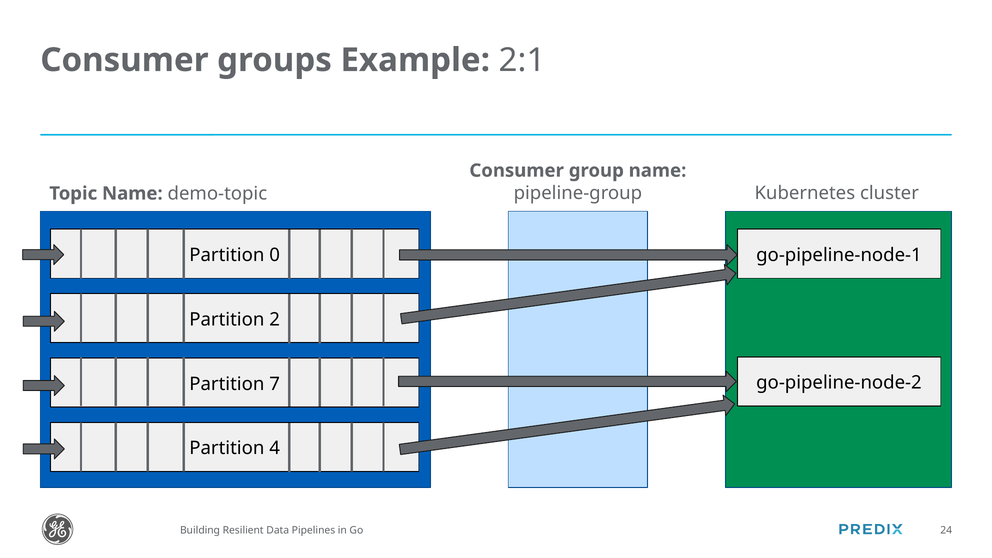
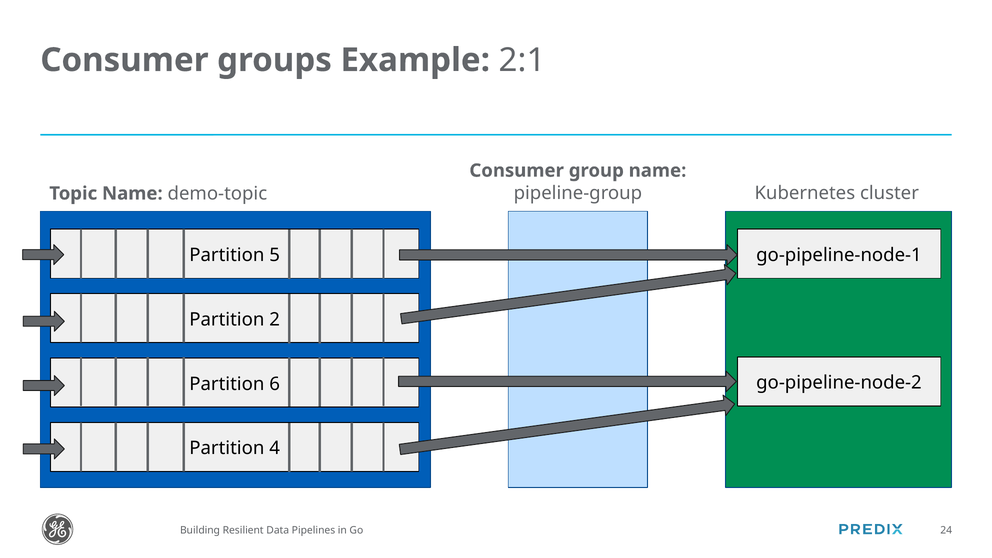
0: 0 -> 5
7: 7 -> 6
